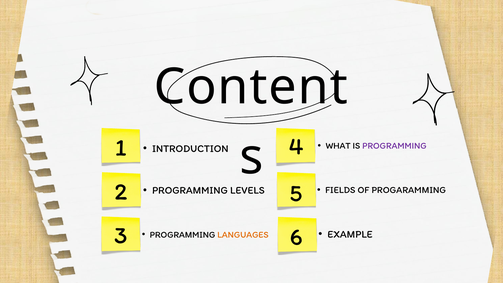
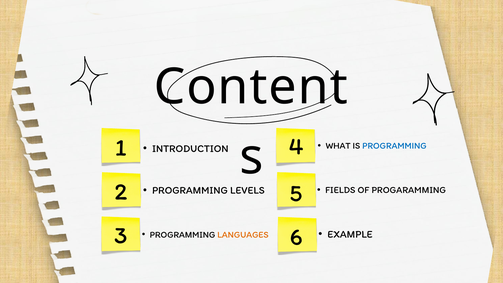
PROGRAMMING at (394, 146) colour: purple -> blue
